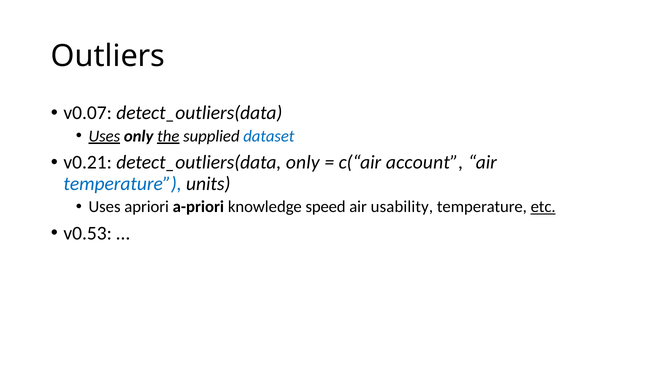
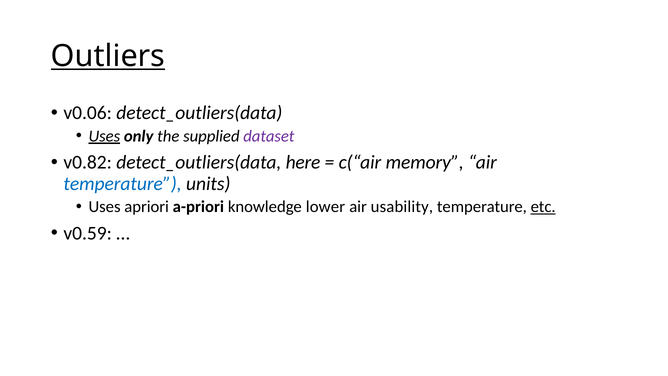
Outliers underline: none -> present
v0.07: v0.07 -> v0.06
the underline: present -> none
dataset colour: blue -> purple
v0.21: v0.21 -> v0.82
detect_outliers(data only: only -> here
account: account -> memory
speed: speed -> lower
v0.53: v0.53 -> v0.59
